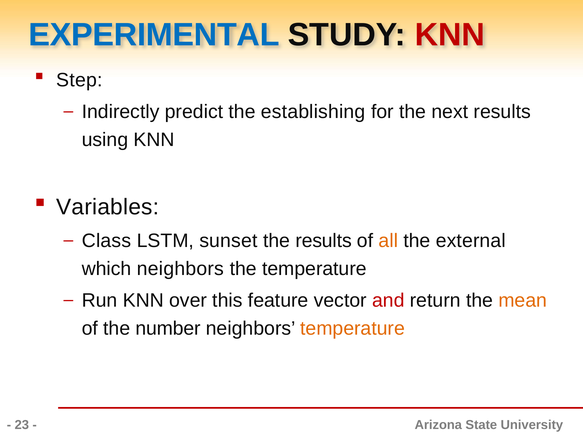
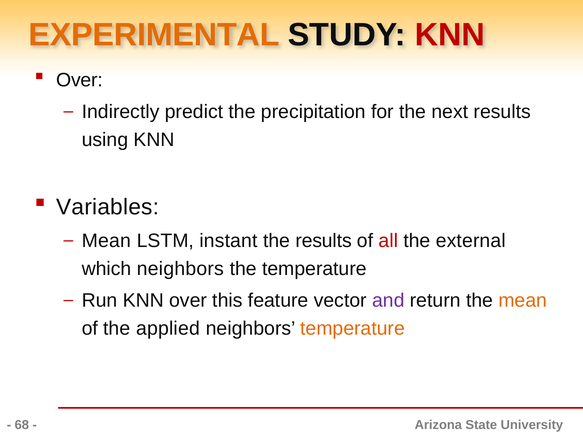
EXPERIMENTAL colour: blue -> orange
Step at (79, 80): Step -> Over
establishing: establishing -> precipitation
Class at (106, 241): Class -> Mean
sunset: sunset -> instant
all colour: orange -> red
and colour: red -> purple
number: number -> applied
23: 23 -> 68
